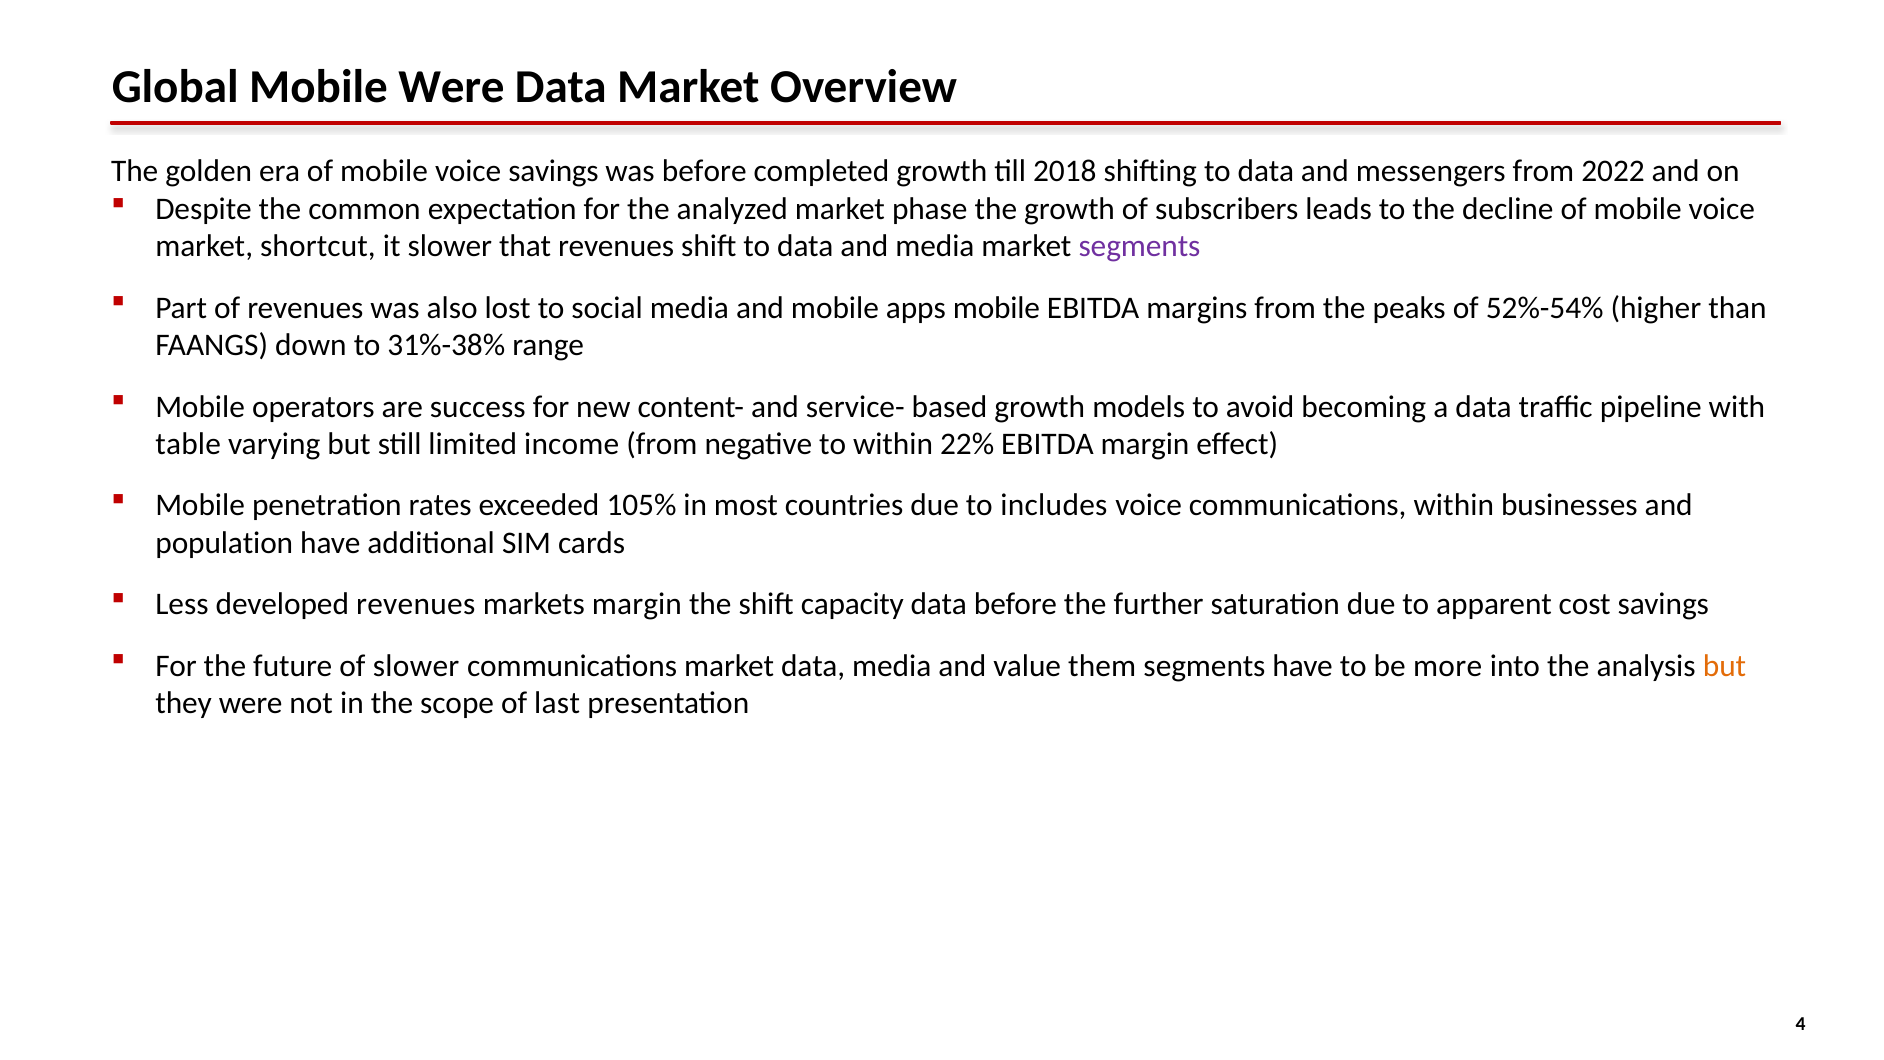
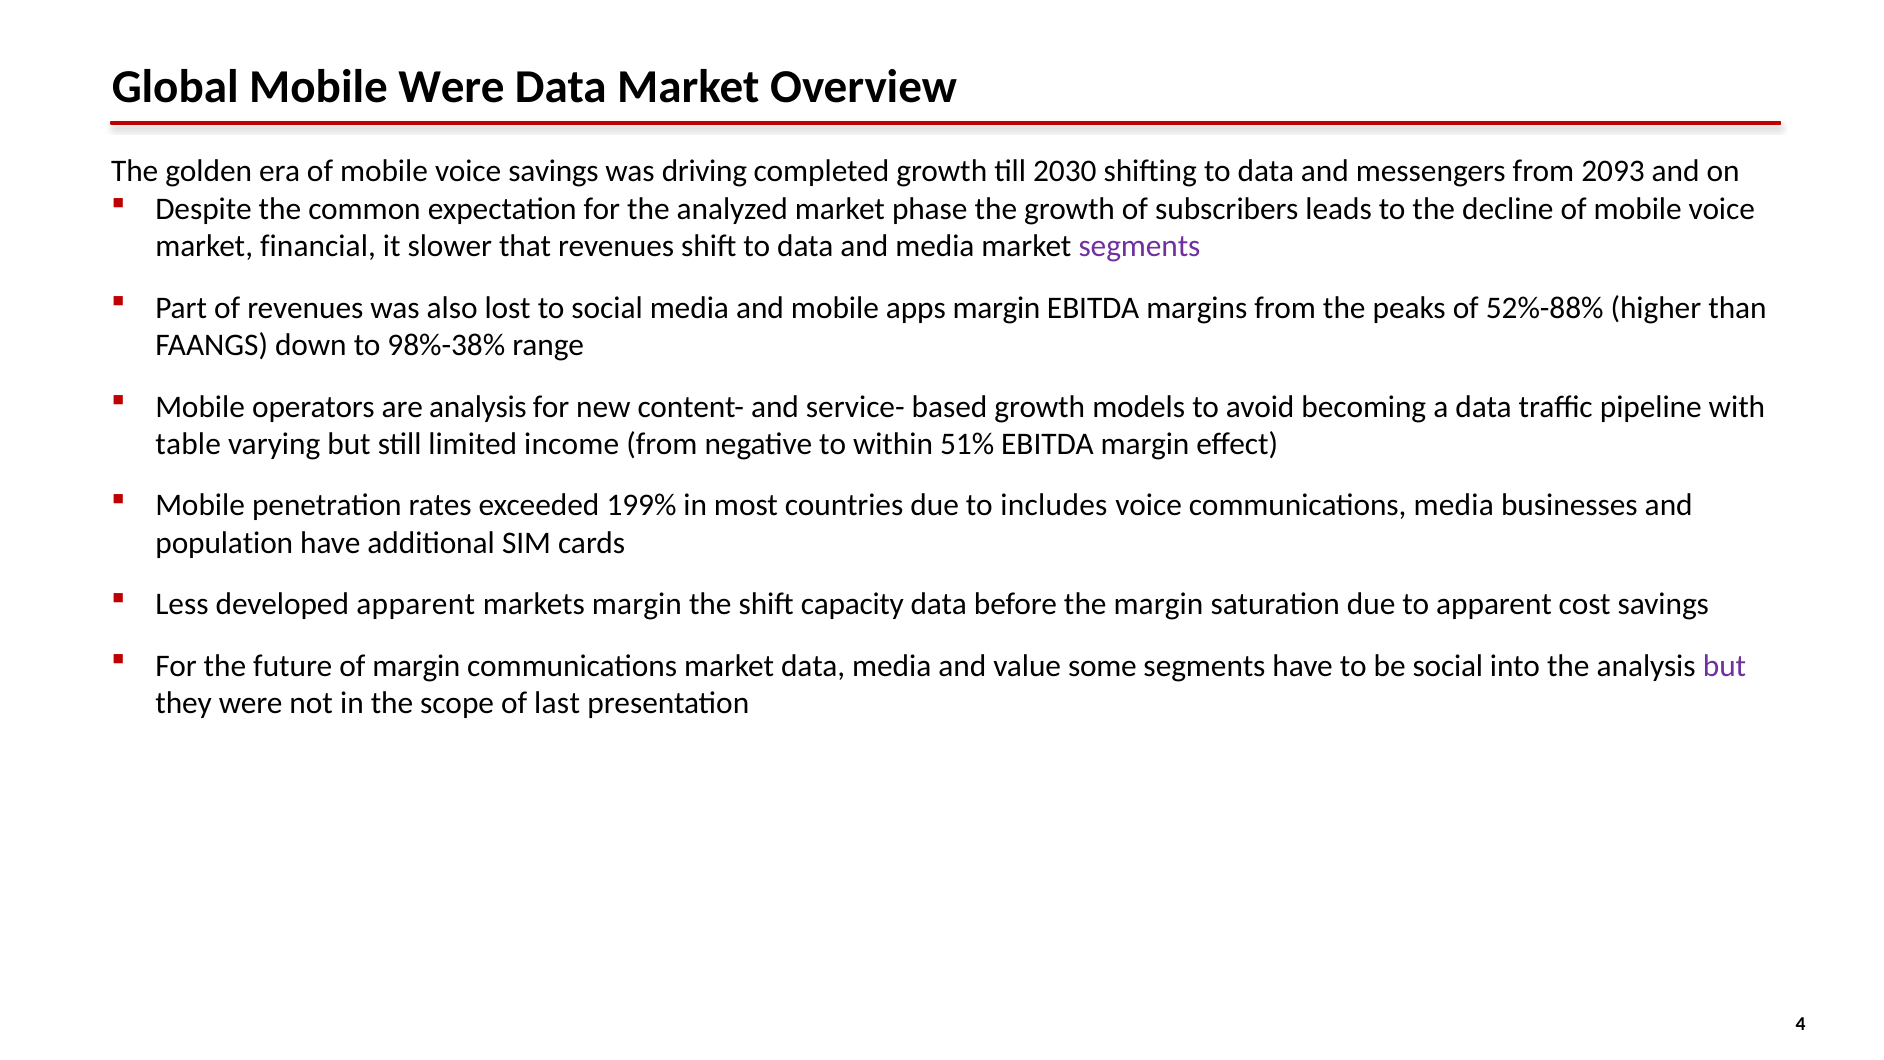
was before: before -> driving
2018: 2018 -> 2030
2022: 2022 -> 2093
shortcut: shortcut -> financial
apps mobile: mobile -> margin
52%-54%: 52%-54% -> 52%-88%
31%-38%: 31%-38% -> 98%-38%
are success: success -> analysis
22%: 22% -> 51%
105%: 105% -> 199%
communications within: within -> media
developed revenues: revenues -> apparent
the further: further -> margin
of slower: slower -> margin
them: them -> some
be more: more -> social
but at (1724, 666) colour: orange -> purple
